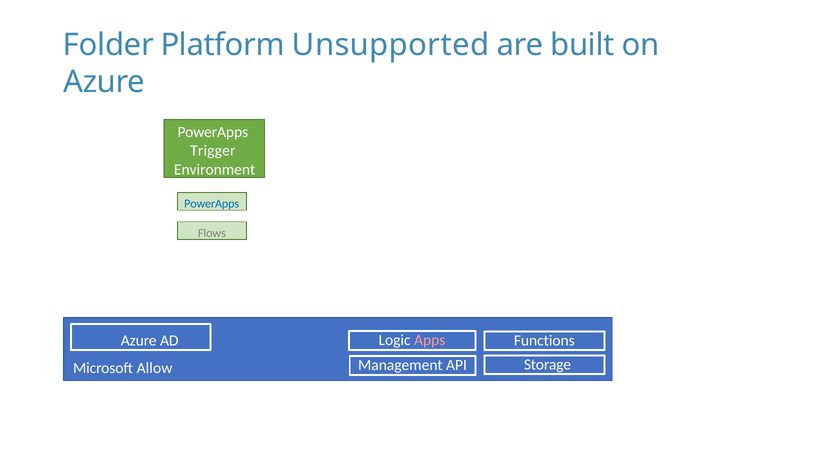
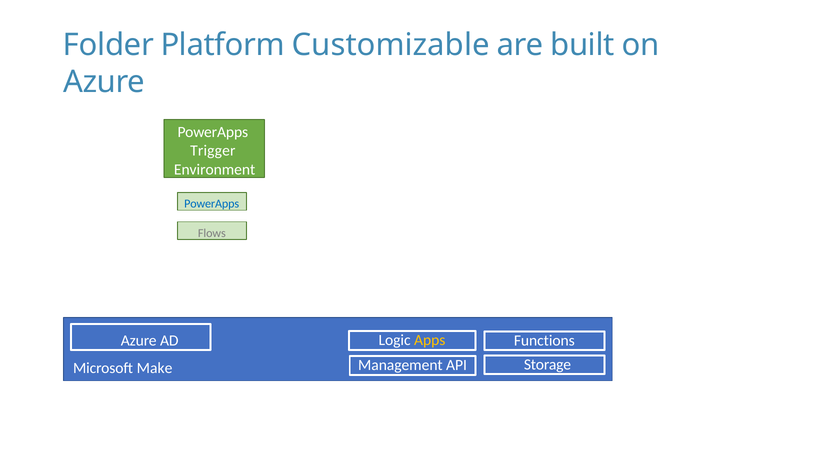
Unsupported: Unsupported -> Customizable
Apps colour: pink -> yellow
Allow: Allow -> Make
